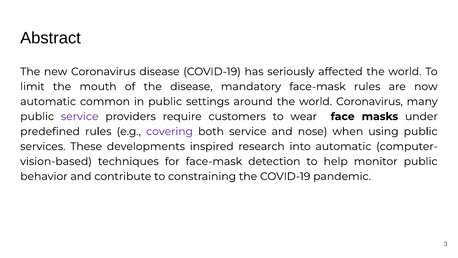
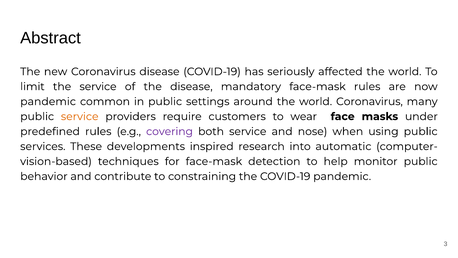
the mouth: mouth -> service
automatic at (48, 101): automatic -> pandemic
service at (80, 116) colour: purple -> orange
